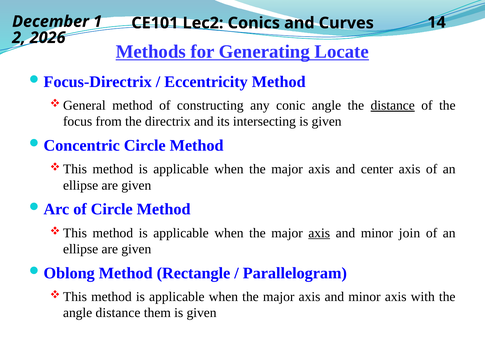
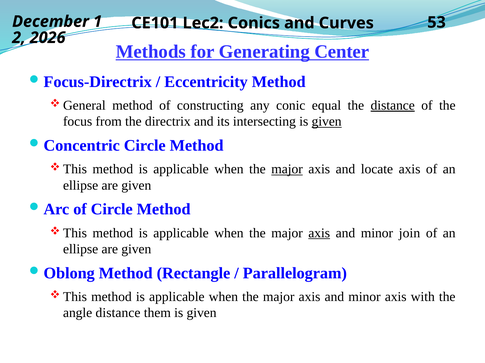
14: 14 -> 53
Locate: Locate -> Center
conic angle: angle -> equal
given at (327, 122) underline: none -> present
major at (287, 170) underline: none -> present
center: center -> locate
